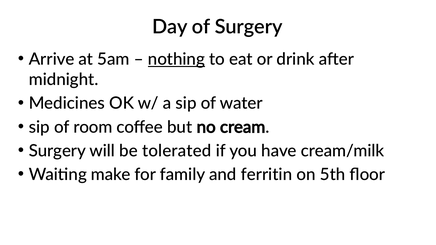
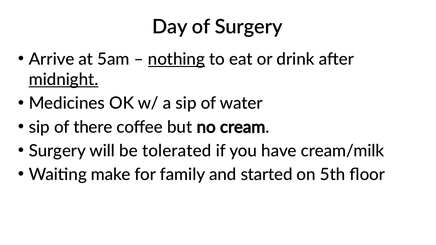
midnight underline: none -> present
room: room -> there
ferritin: ferritin -> started
